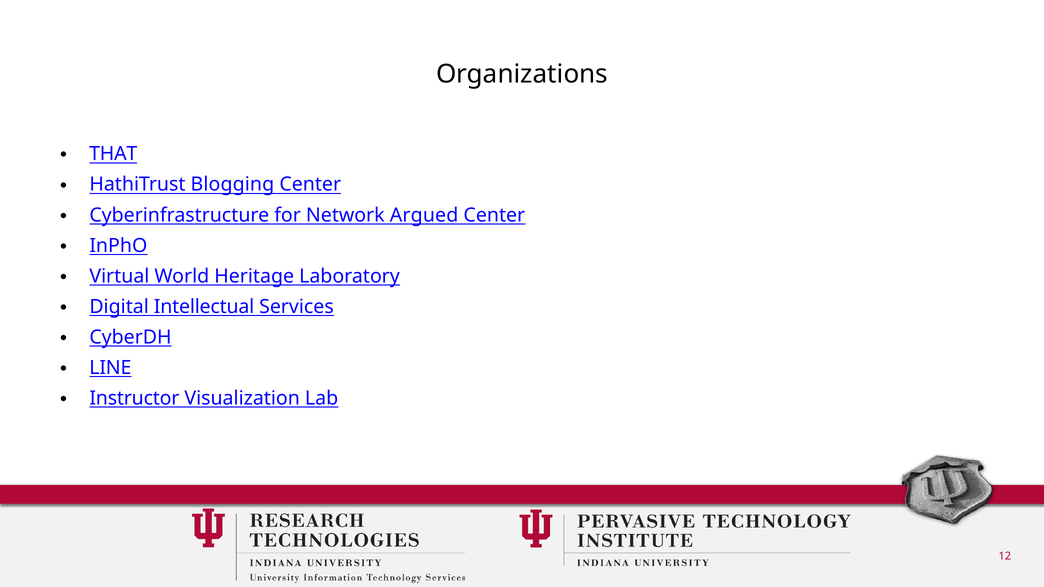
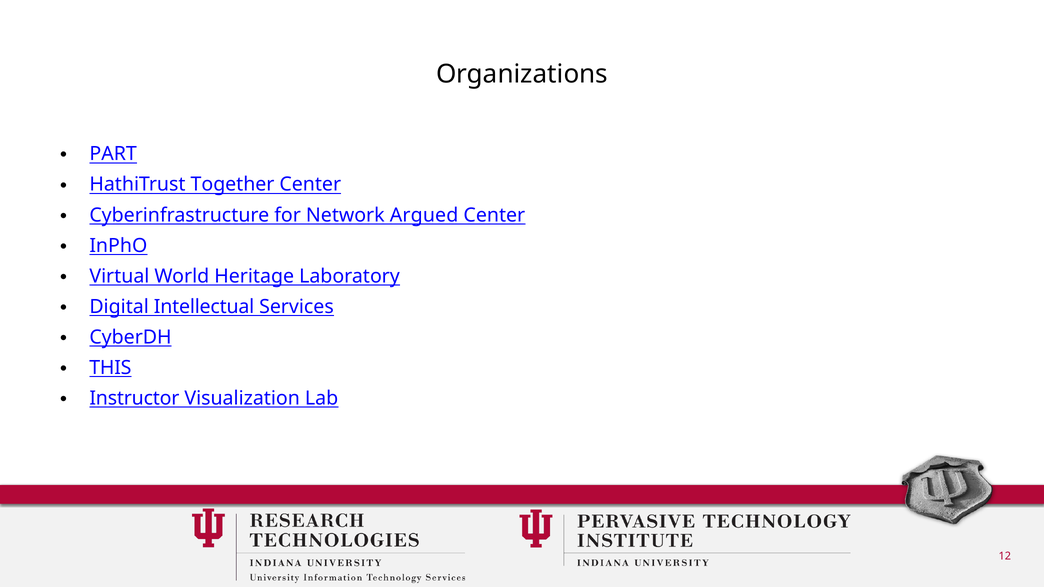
THAT: THAT -> PART
Blogging: Blogging -> Together
LINE: LINE -> THIS
